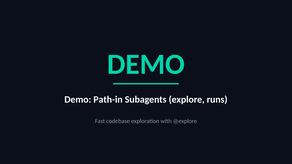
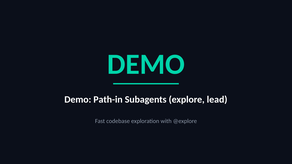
runs: runs -> lead
